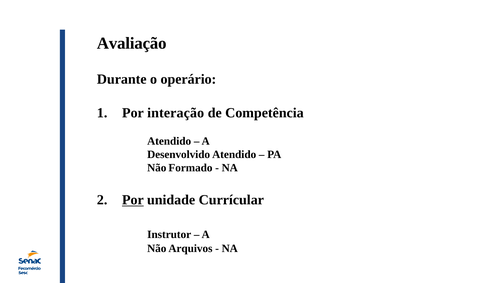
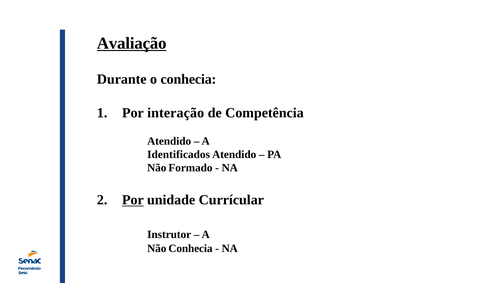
Avaliação underline: none -> present
o operário: operário -> conhecia
Desenvolvido: Desenvolvido -> Identificados
Não Arquivos: Arquivos -> Conhecia
